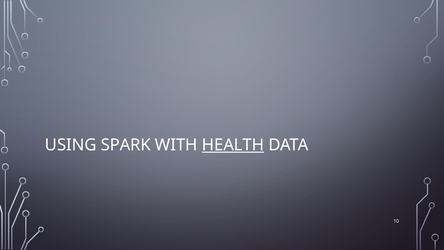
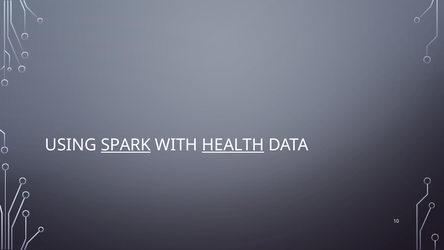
SPARK underline: none -> present
